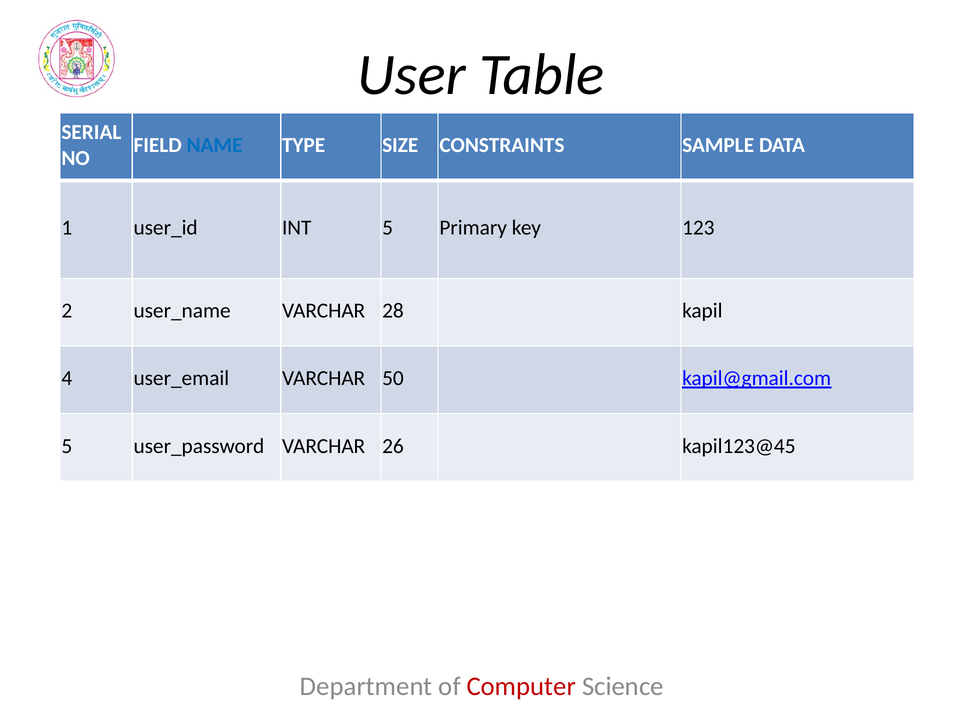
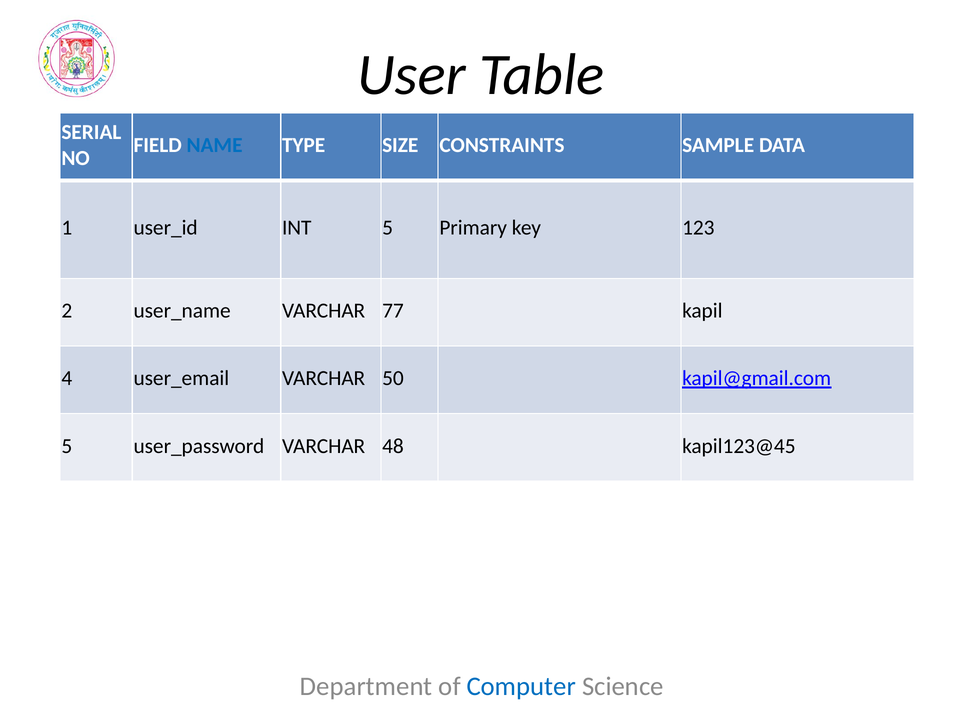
28: 28 -> 77
26: 26 -> 48
Computer colour: red -> blue
